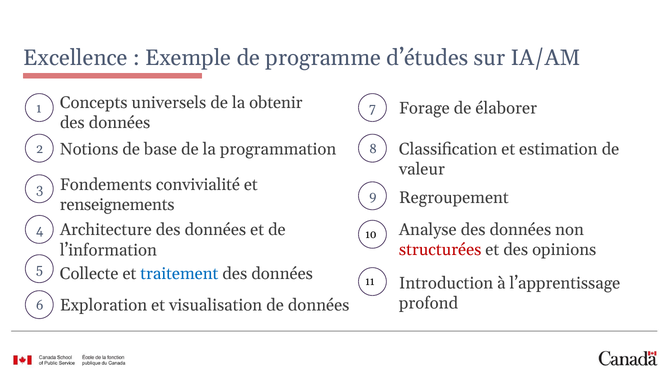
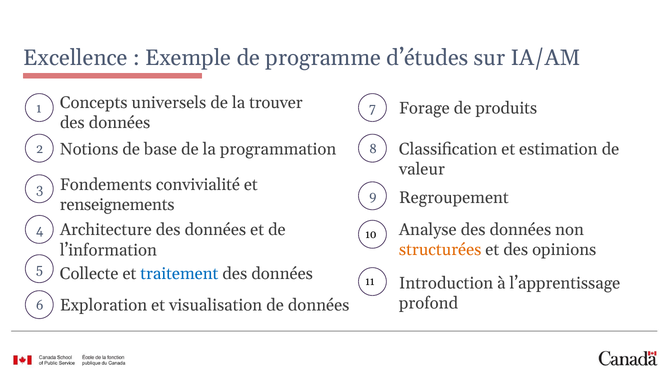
obtenir: obtenir -> trouver
élaborer: élaborer -> produits
structurées colour: red -> orange
